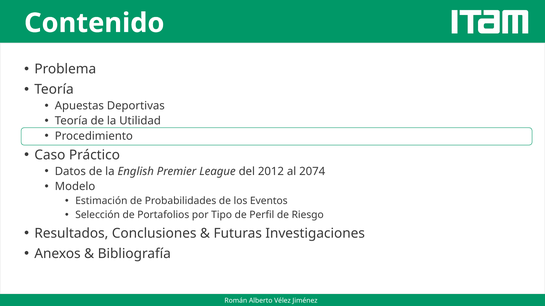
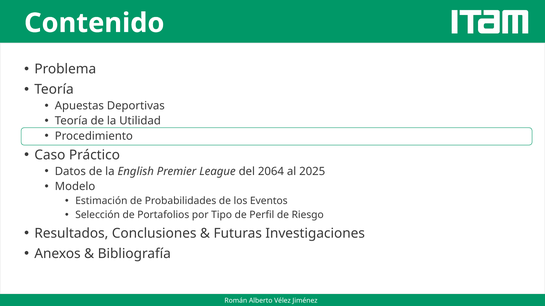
2012: 2012 -> 2064
2074: 2074 -> 2025
